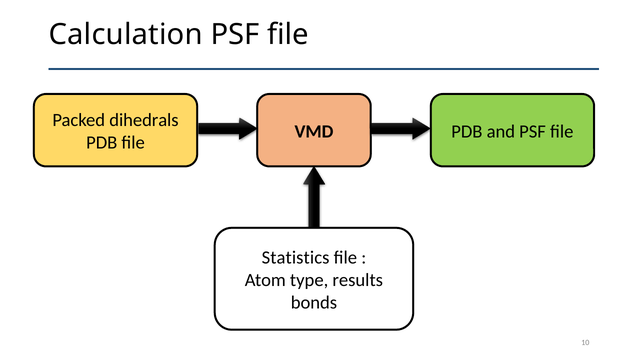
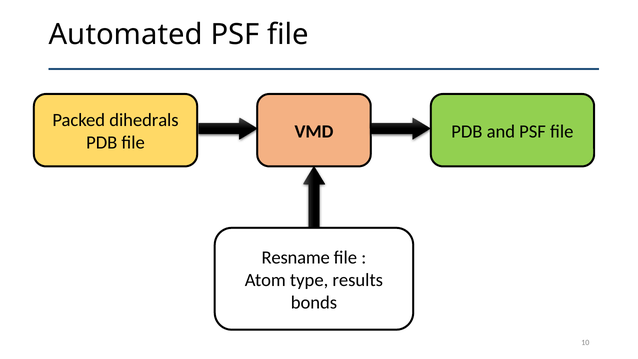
Calculation: Calculation -> Automated
Statistics: Statistics -> Resname
